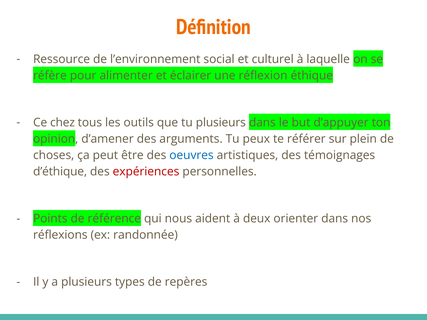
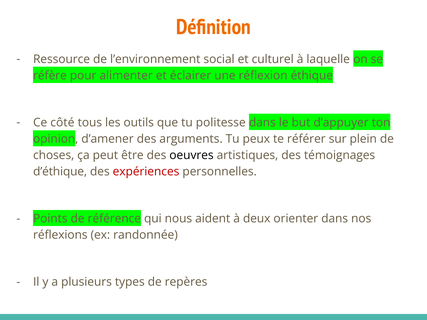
chez: chez -> côté
tu plusieurs: plusieurs -> politesse
oeuvres colour: blue -> black
